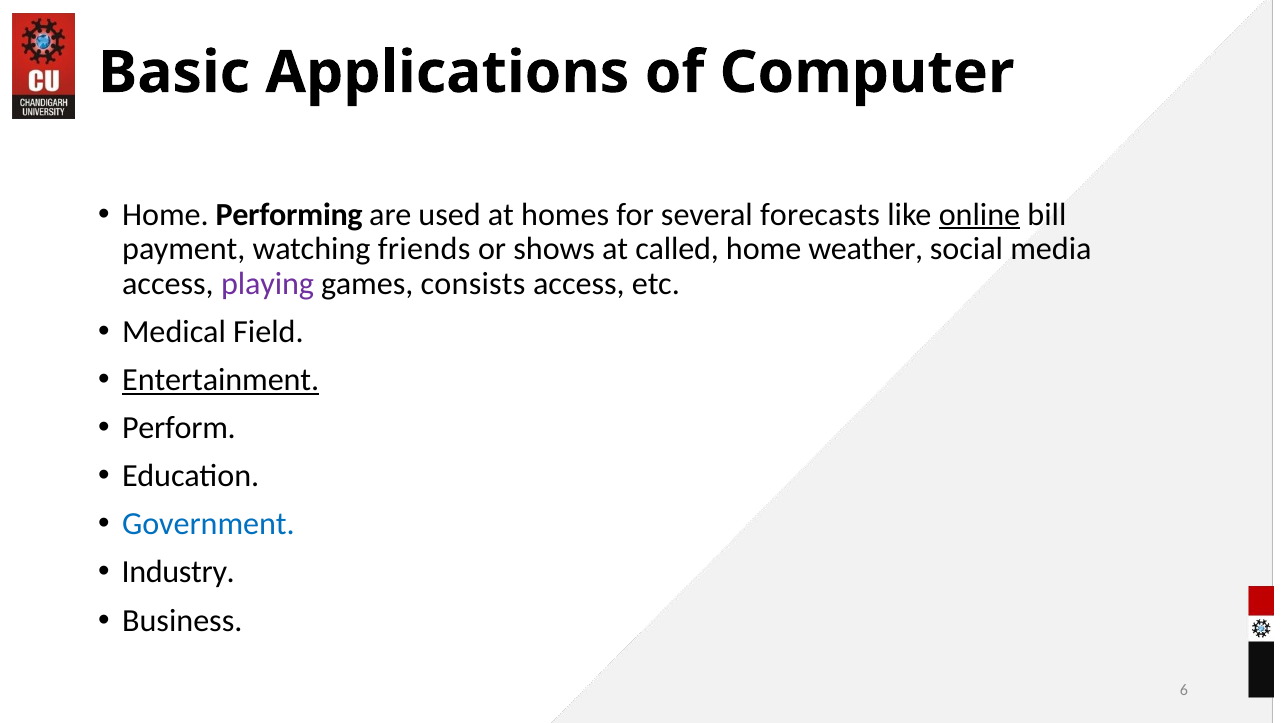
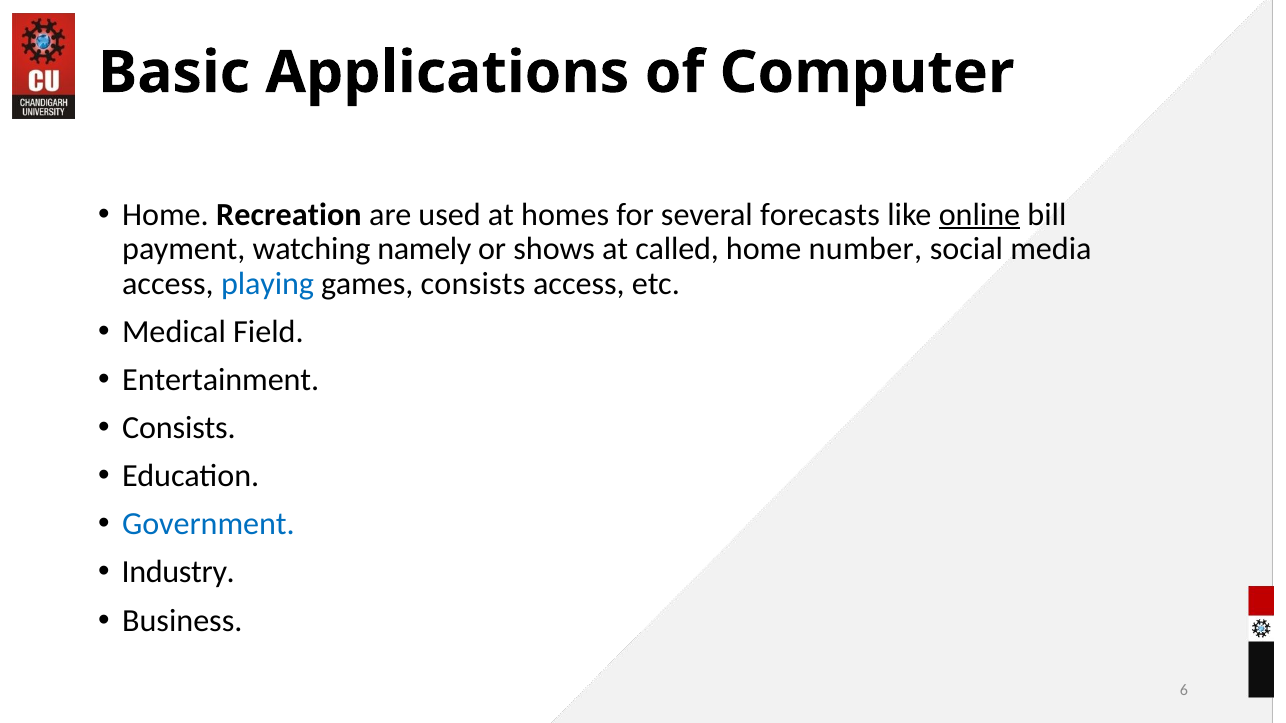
Performing: Performing -> Recreation
friends: friends -> namely
weather: weather -> number
playing colour: purple -> blue
Entertainment underline: present -> none
Perform at (179, 428): Perform -> Consists
